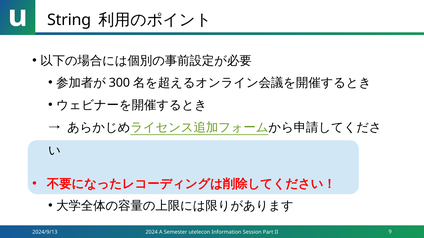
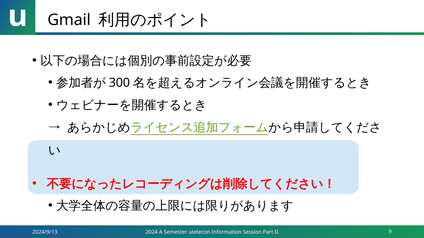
String: String -> Gmail
